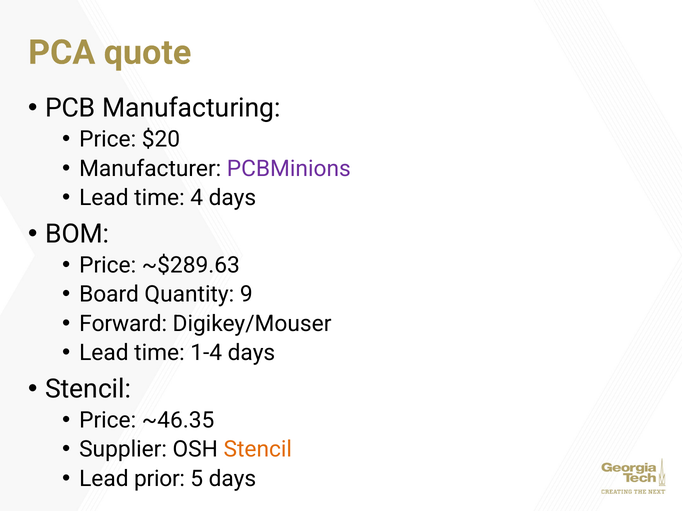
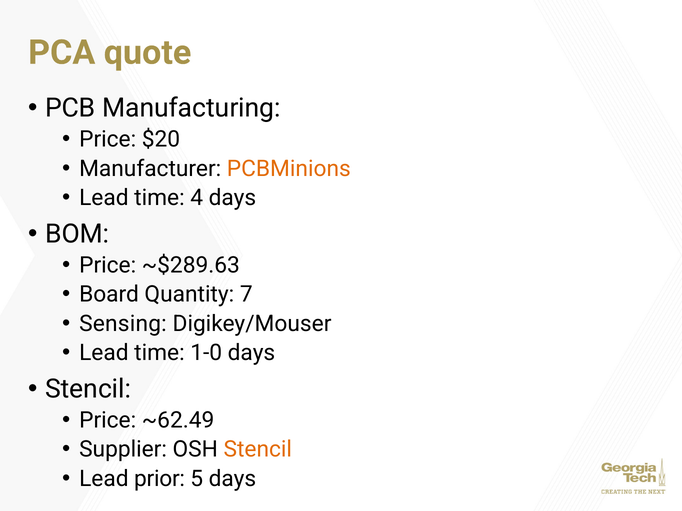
PCBMinions colour: purple -> orange
9: 9 -> 7
Forward: Forward -> Sensing
1-4: 1-4 -> 1-0
~46.35: ~46.35 -> ~62.49
